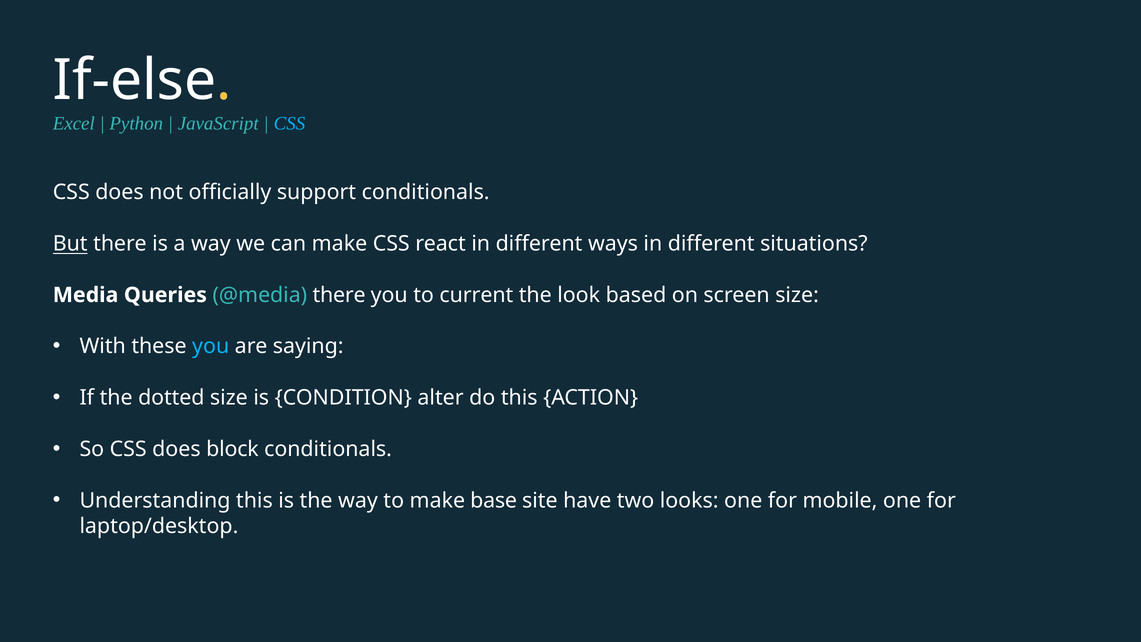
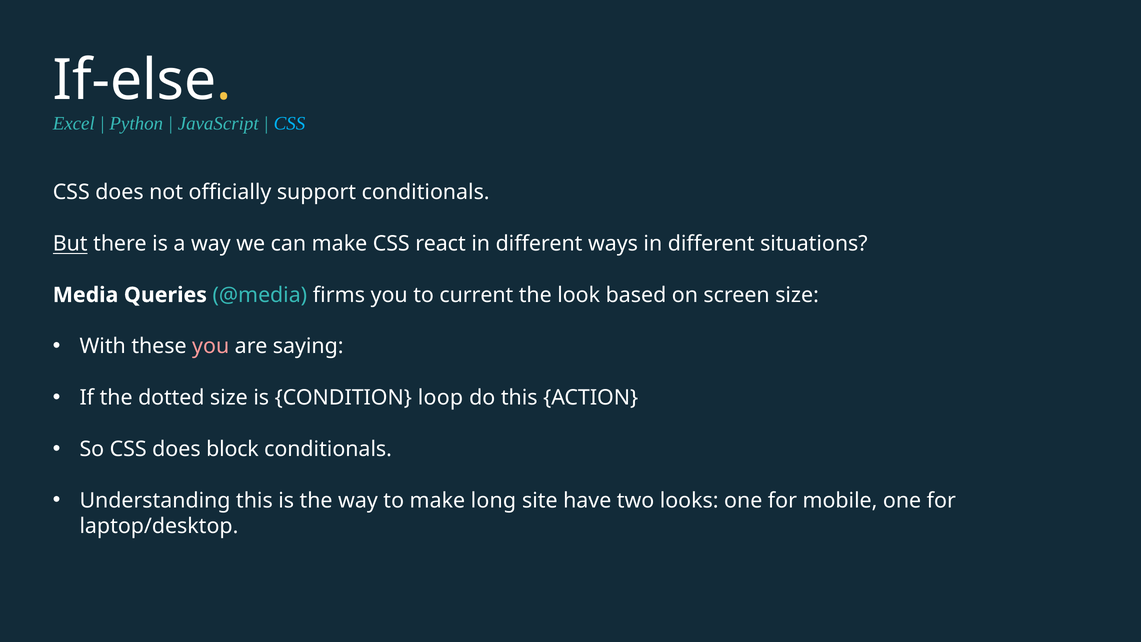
@media there: there -> firms
you at (211, 346) colour: light blue -> pink
alter: alter -> loop
base: base -> long
